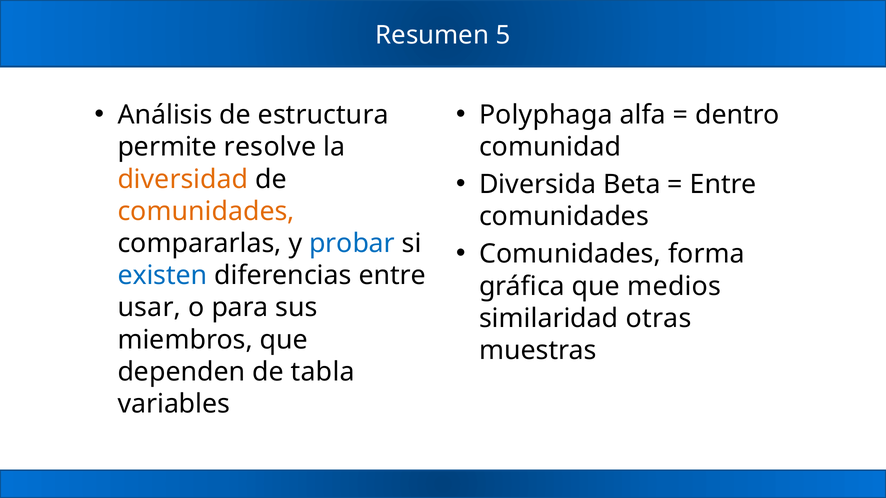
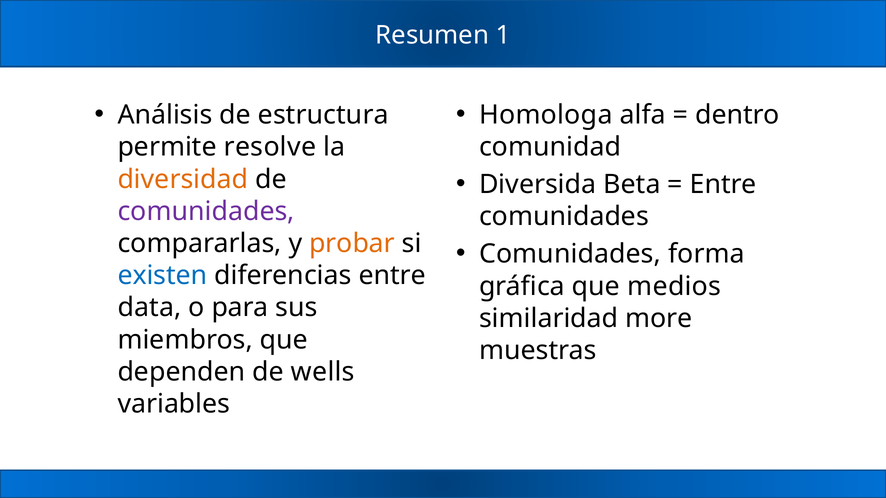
5: 5 -> 1
Polyphaga: Polyphaga -> Homologa
comunidades at (206, 211) colour: orange -> purple
probar colour: blue -> orange
usar: usar -> data
otras: otras -> more
tabla: tabla -> wells
